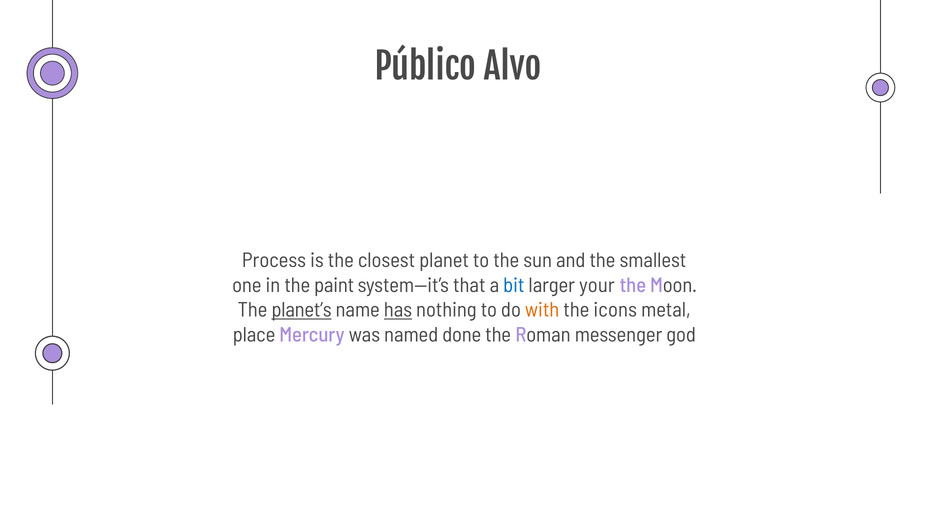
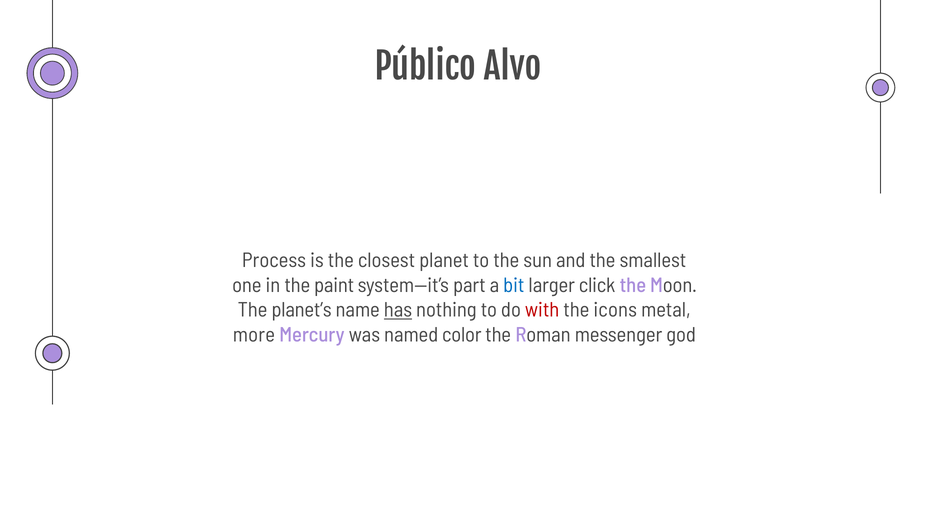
that: that -> part
your: your -> click
planet’s underline: present -> none
with colour: orange -> red
place: place -> more
done: done -> color
